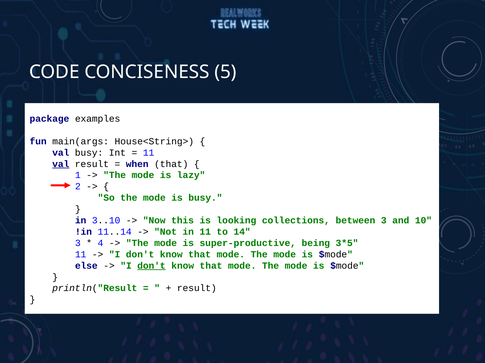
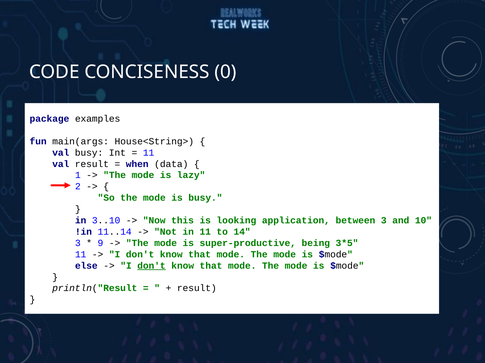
5: 5 -> 0
val at (61, 164) underline: present -> none
when that: that -> data
collections: collections -> application
4: 4 -> 9
